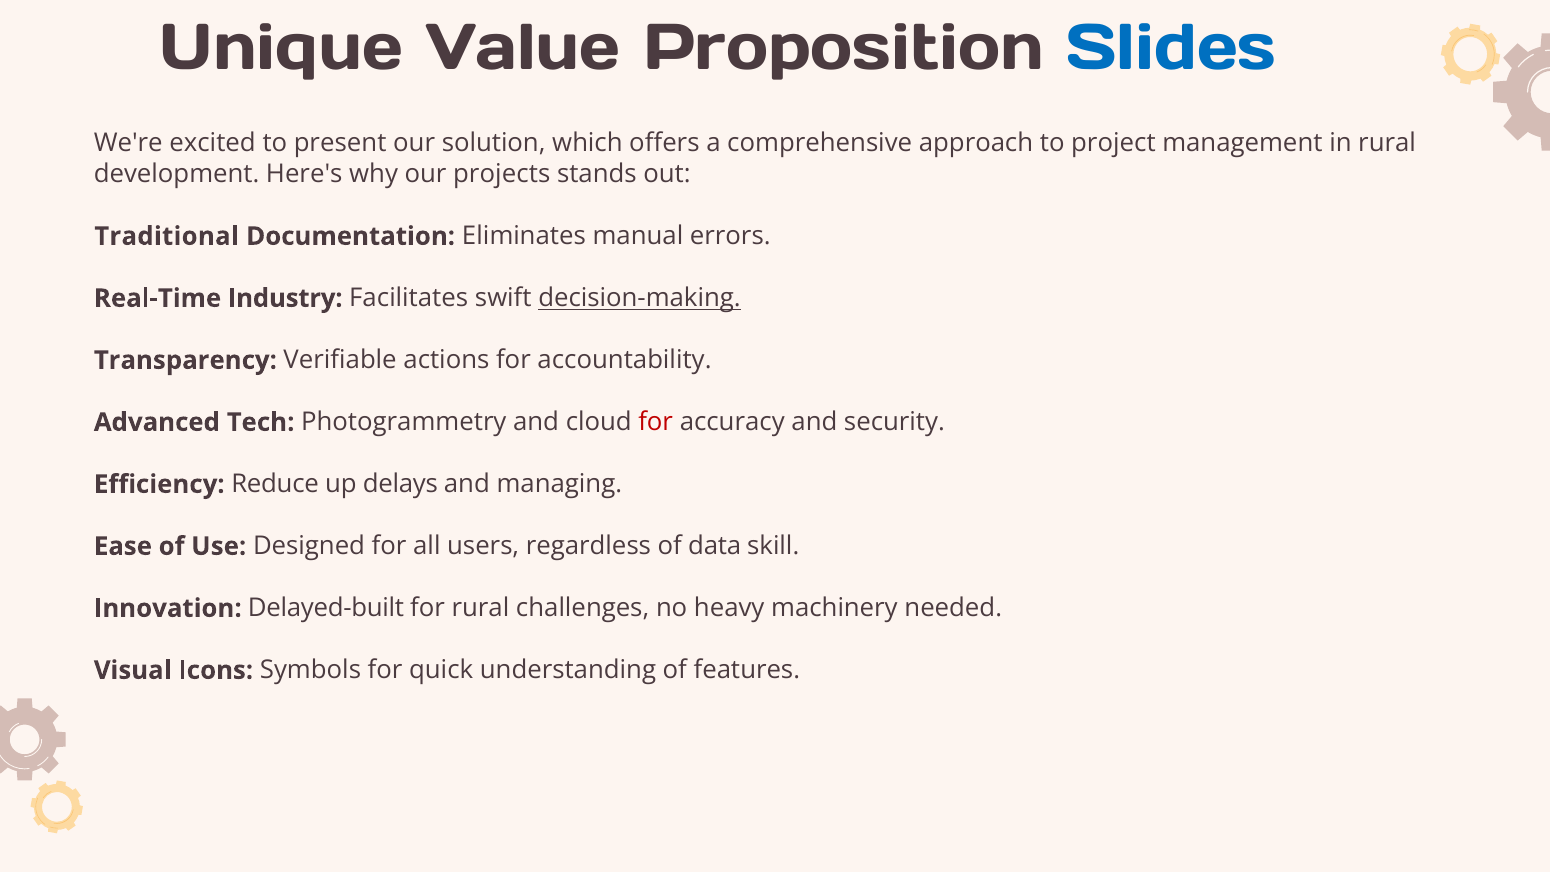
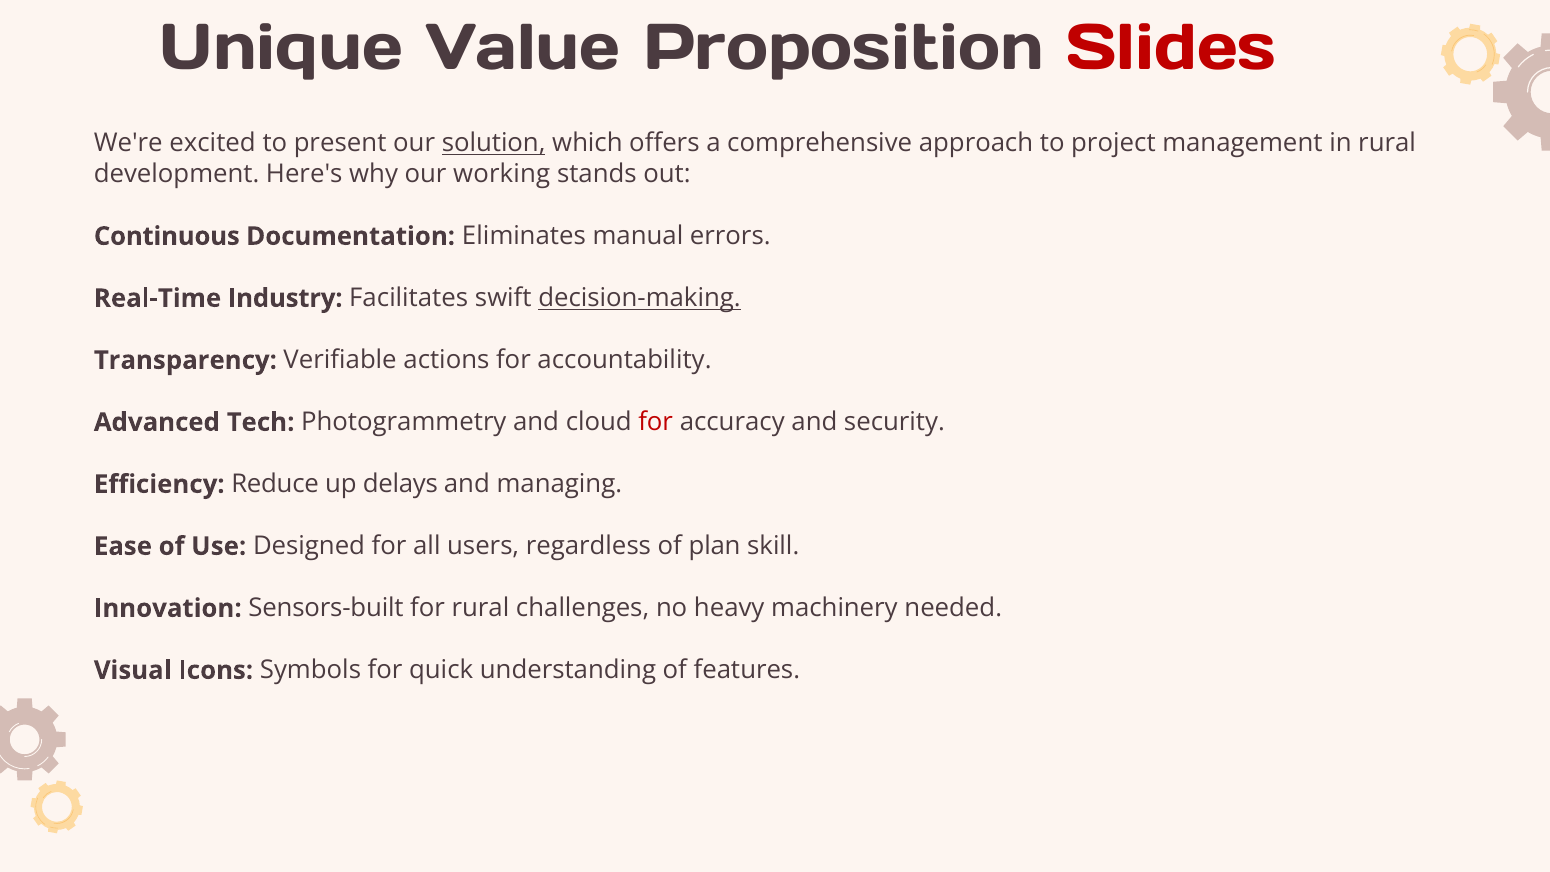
Slides colour: blue -> red
solution underline: none -> present
projects: projects -> working
Traditional: Traditional -> Continuous
data: data -> plan
Delayed-built: Delayed-built -> Sensors-built
